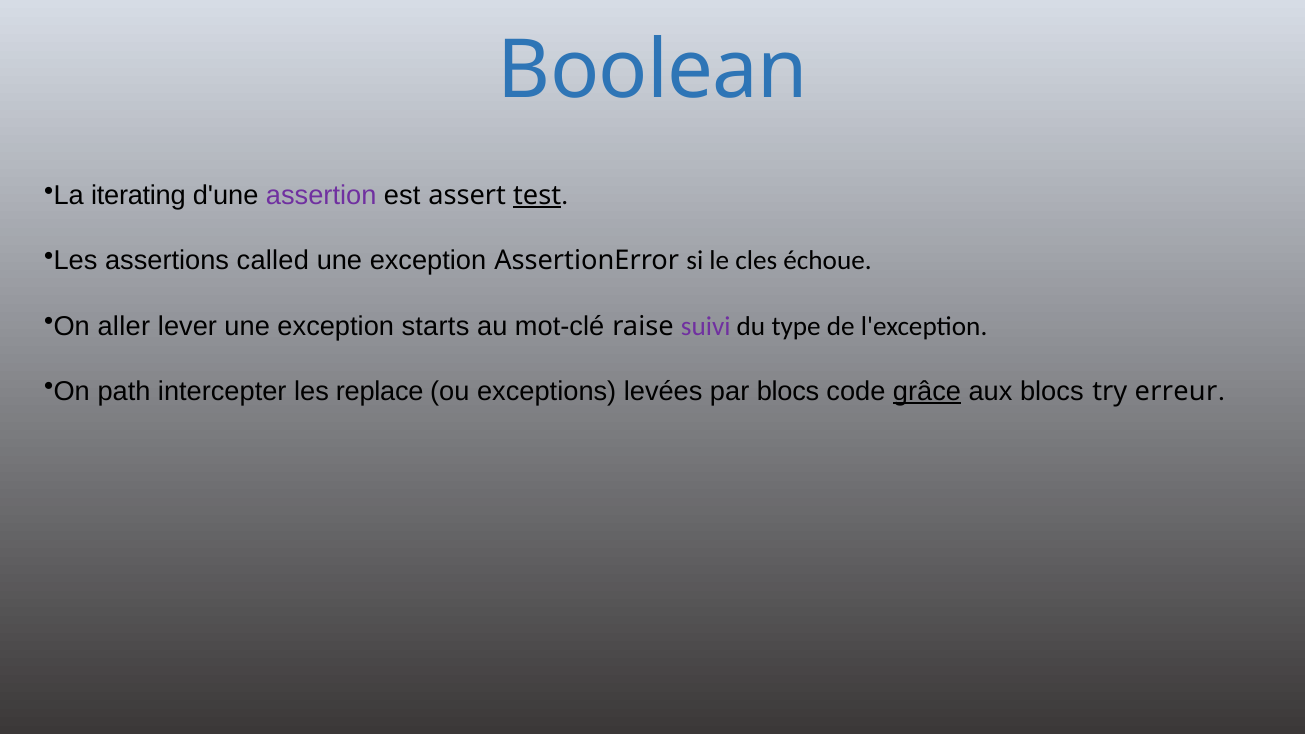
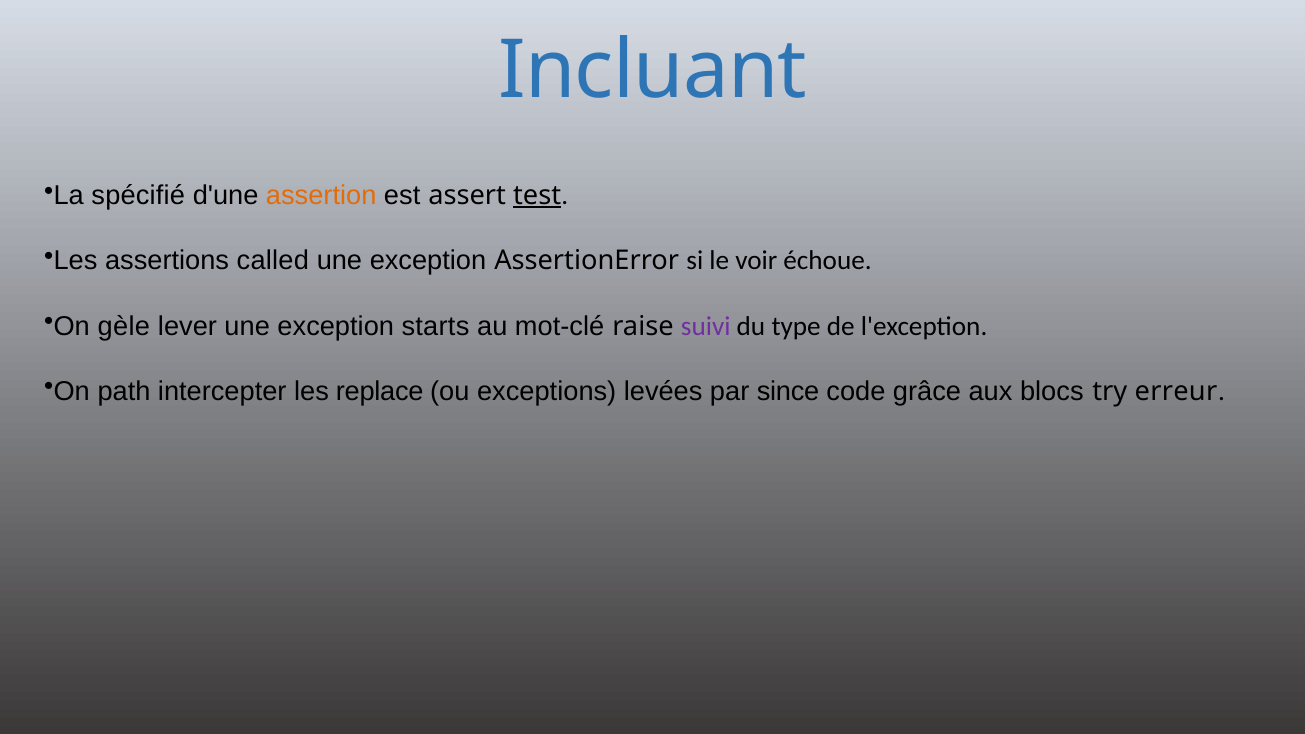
Boolean: Boolean -> Incluant
iterating: iterating -> spécifié
assertion colour: purple -> orange
cles: cles -> voir
aller: aller -> gèle
par blocs: blocs -> since
grâce underline: present -> none
